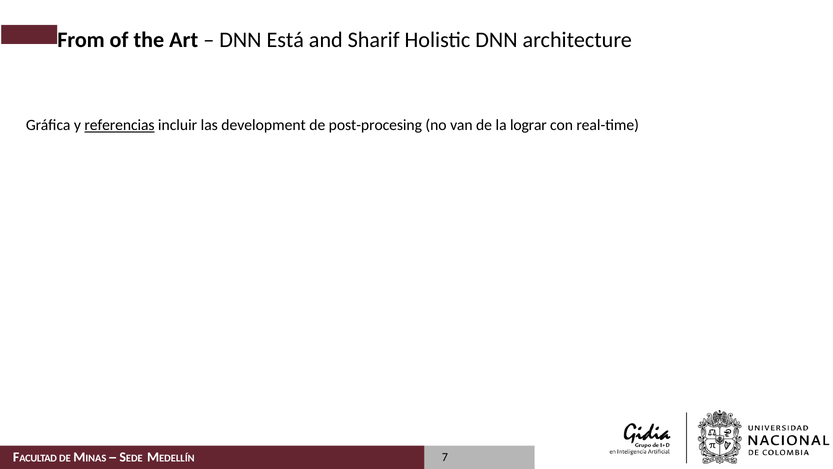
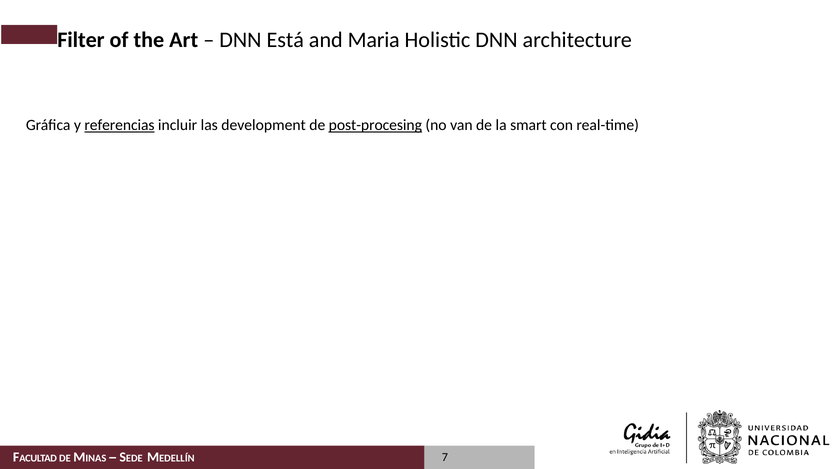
From: From -> Filter
Sharif: Sharif -> Maria
post-procesing underline: none -> present
lograr: lograr -> smart
